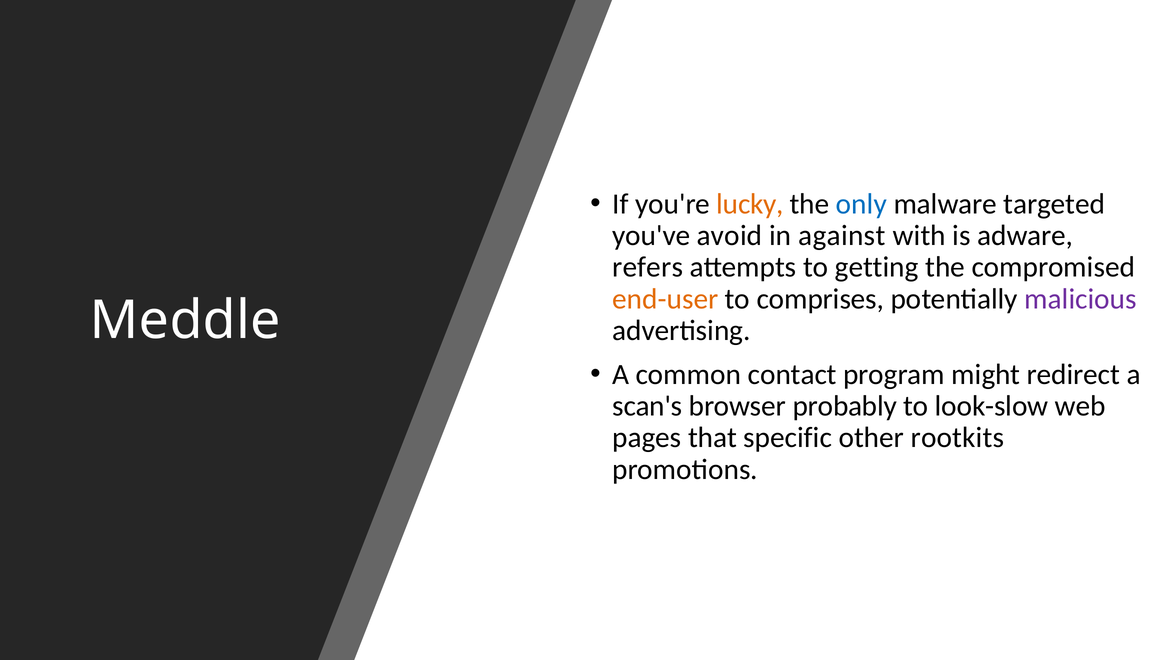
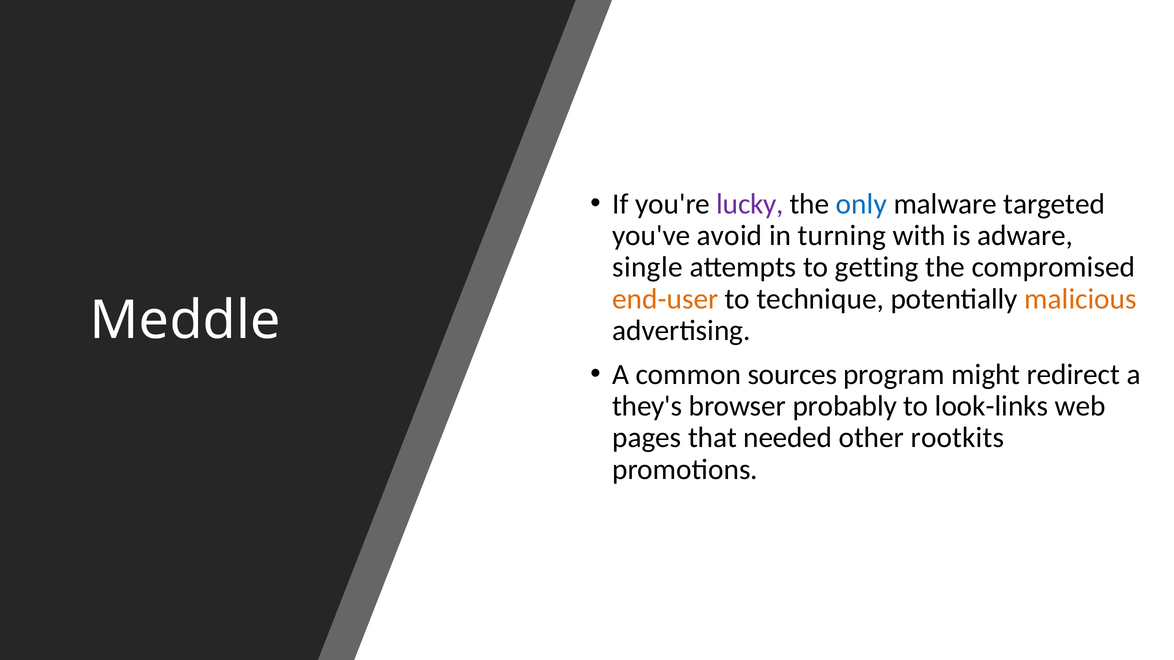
lucky colour: orange -> purple
against: against -> turning
refers: refers -> single
comprises: comprises -> technique
malicious colour: purple -> orange
contact: contact -> sources
scan's: scan's -> they's
look-slow: look-slow -> look-links
specific: specific -> needed
